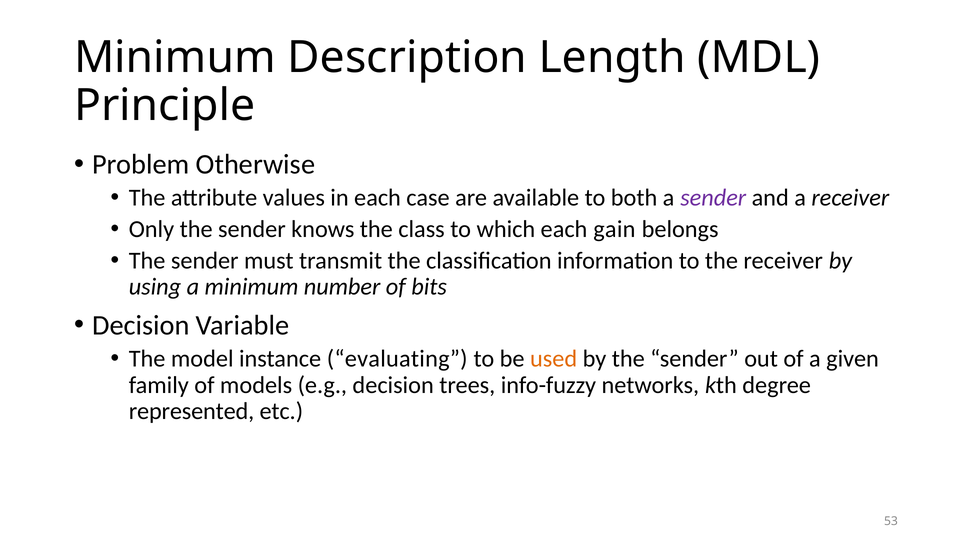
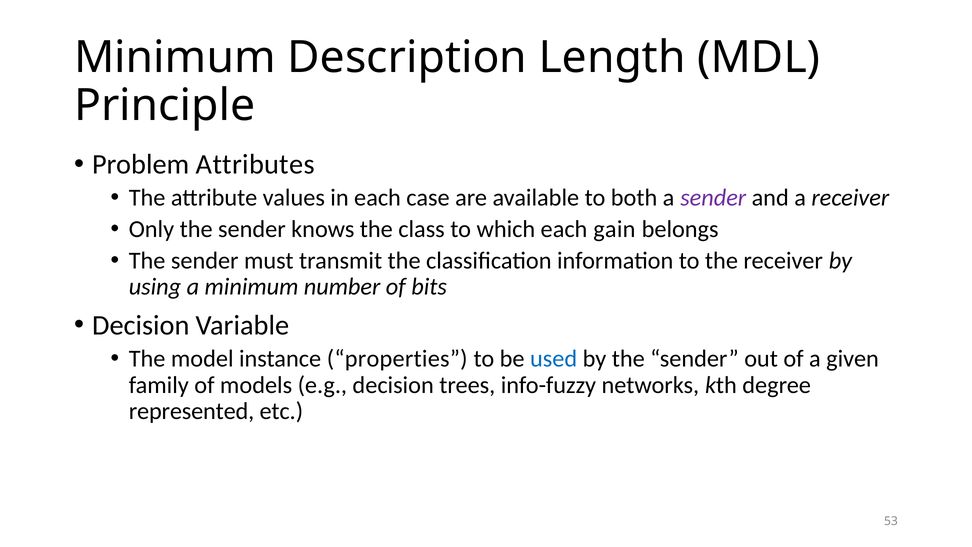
Otherwise: Otherwise -> Attributes
evaluating: evaluating -> properties
used colour: orange -> blue
